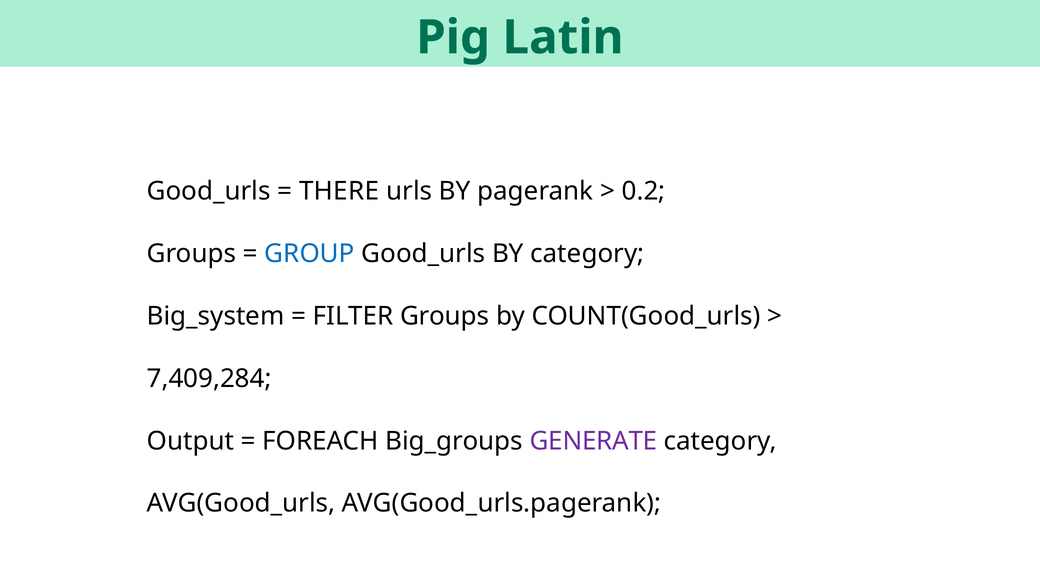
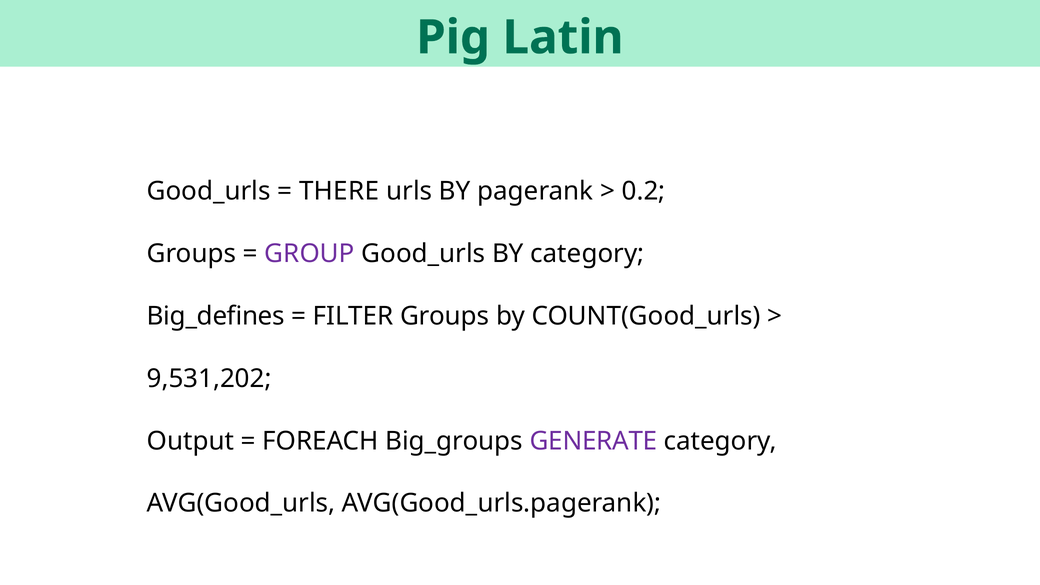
GROUP colour: blue -> purple
Big_system: Big_system -> Big_defines
7,409,284: 7,409,284 -> 9,531,202
